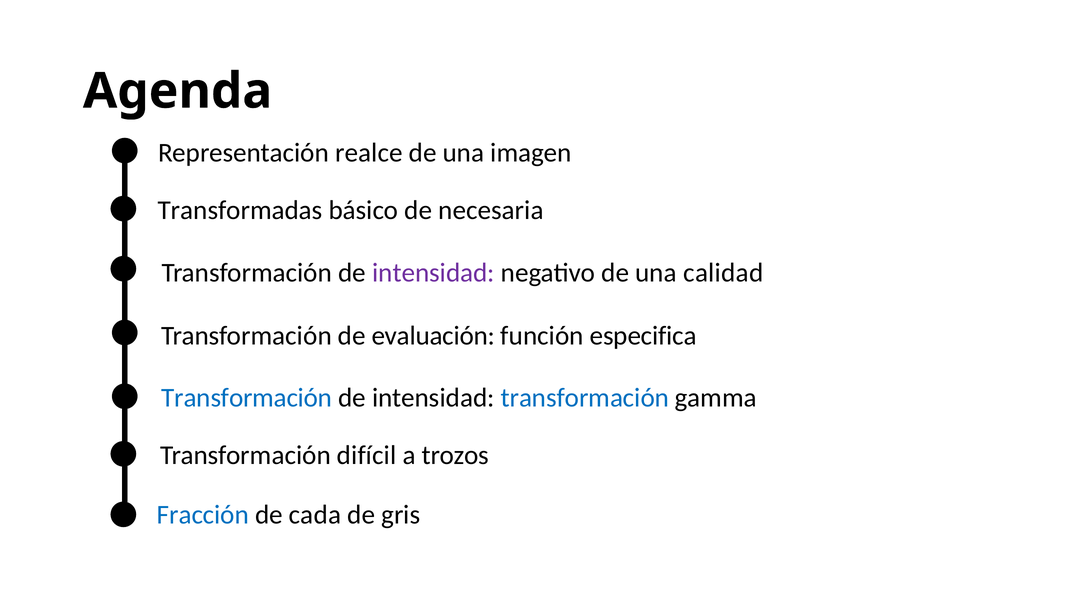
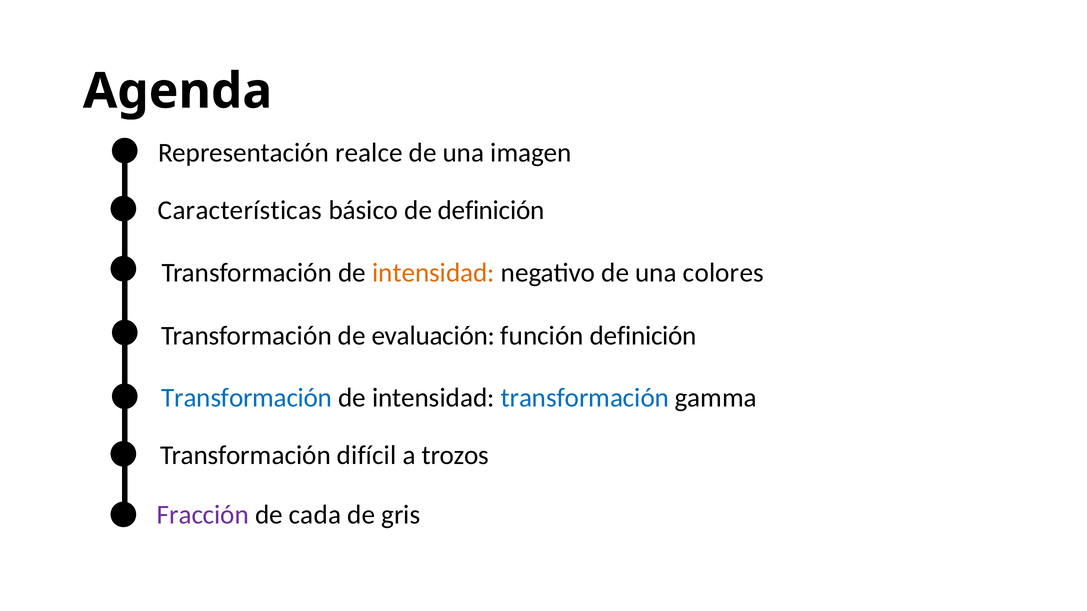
Transformadas: Transformadas -> Características
de necesaria: necesaria -> definición
intensidad at (433, 273) colour: purple -> orange
calidad: calidad -> colores
función especifica: especifica -> definición
Fracción colour: blue -> purple
